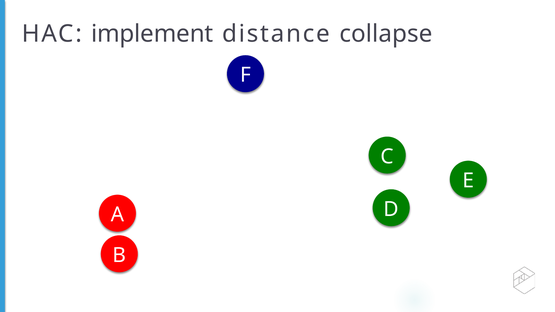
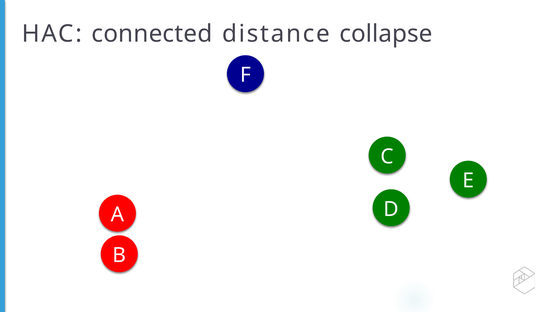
implement: implement -> connected
